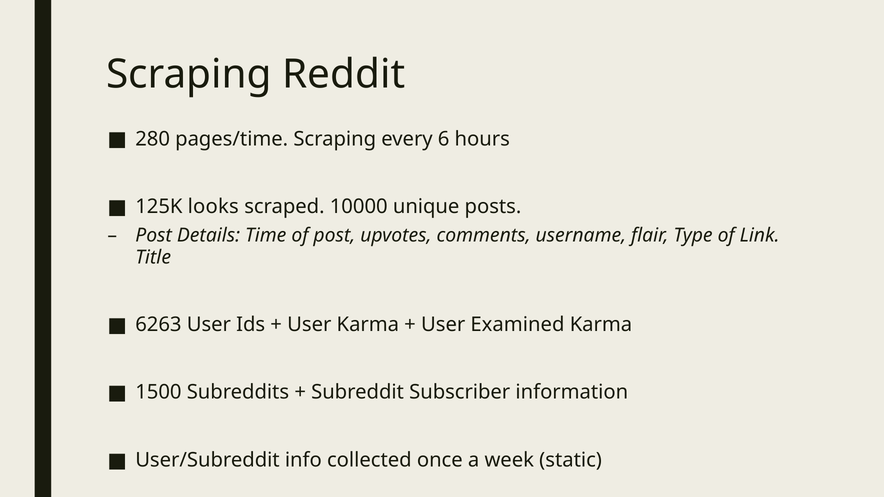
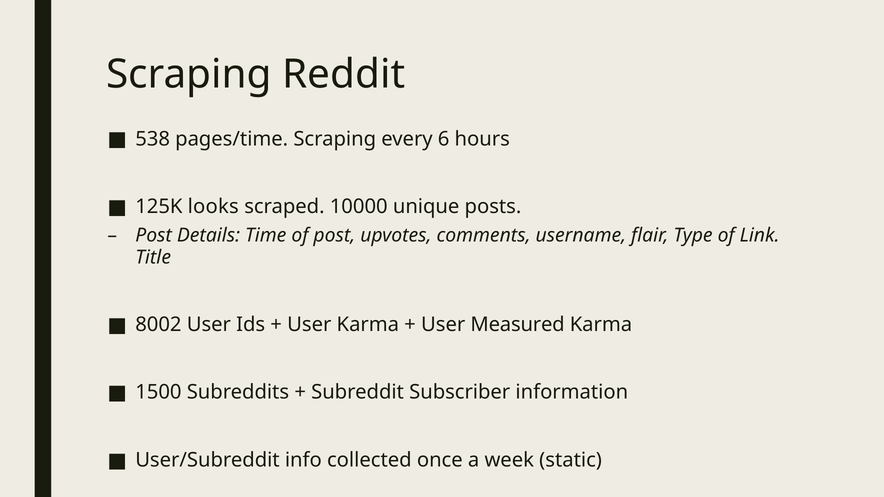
280: 280 -> 538
6263: 6263 -> 8002
Examined: Examined -> Measured
